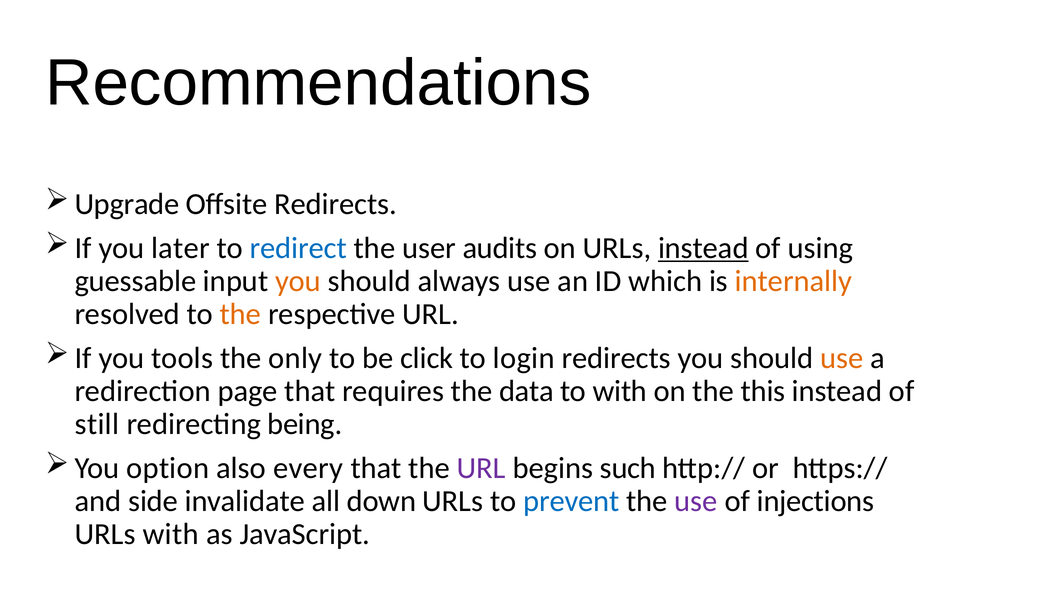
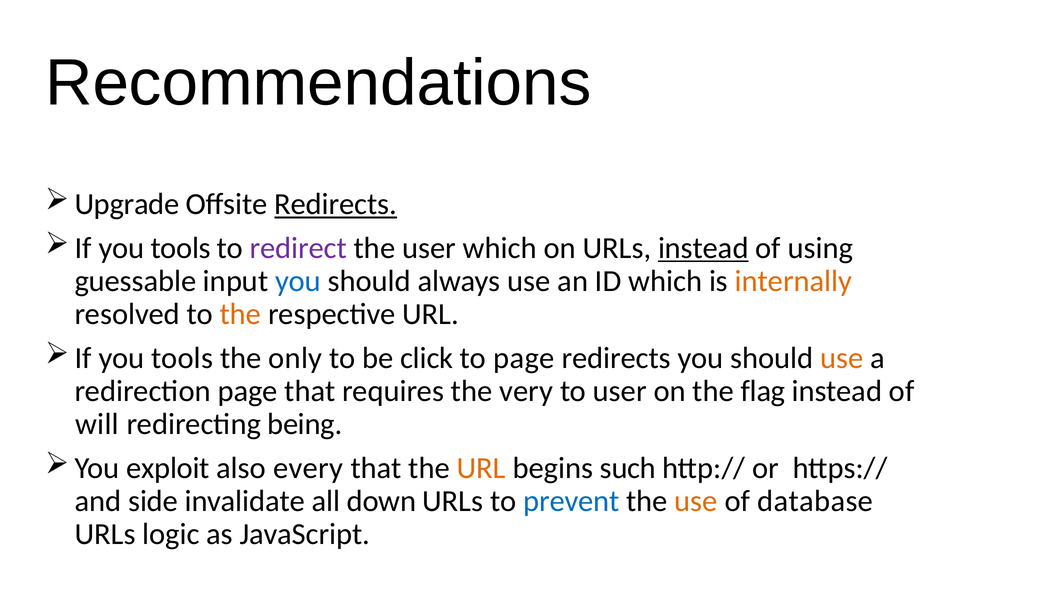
Redirects at (336, 204) underline: none -> present
later at (180, 248): later -> tools
redirect colour: blue -> purple
user audits: audits -> which
you at (298, 281) colour: orange -> blue
to login: login -> page
data: data -> very
to with: with -> user
this: this -> flag
still: still -> will
option: option -> exploit
URL at (481, 468) colour: purple -> orange
use at (696, 501) colour: purple -> orange
injections: injections -> database
URLs with: with -> logic
